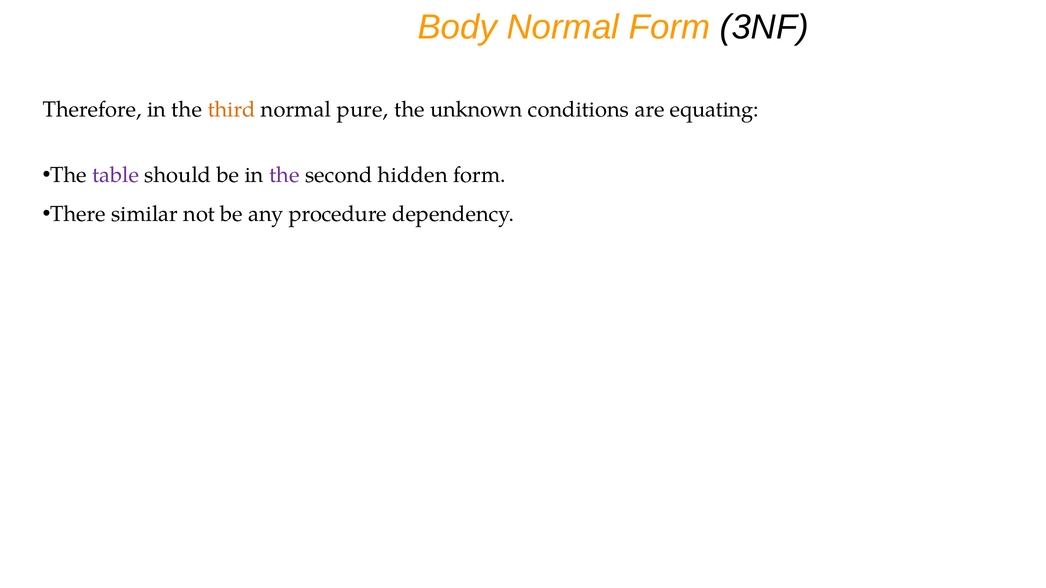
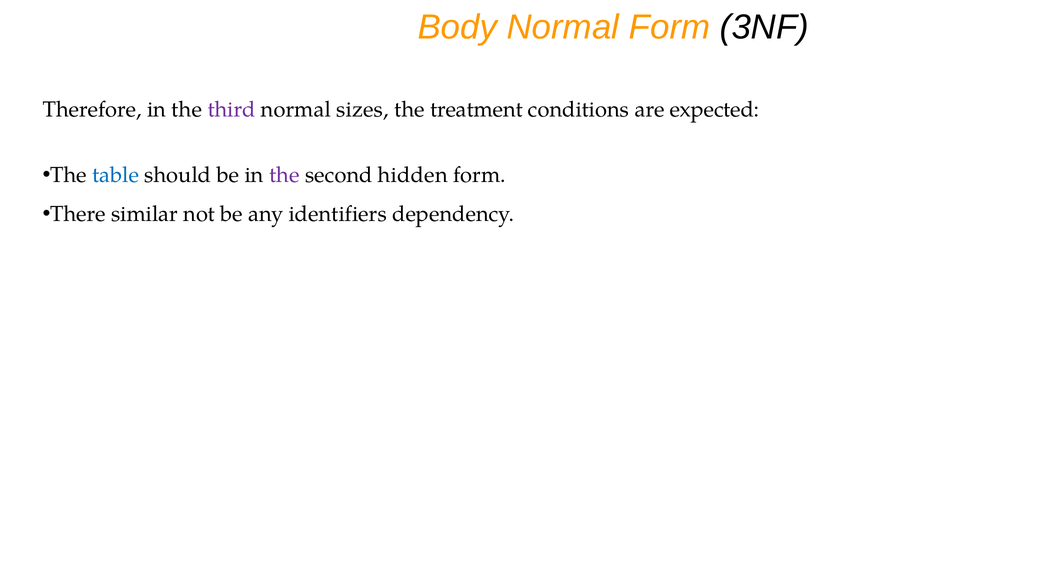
third colour: orange -> purple
pure: pure -> sizes
unknown: unknown -> treatment
equating: equating -> expected
table colour: purple -> blue
procedure: procedure -> identifiers
